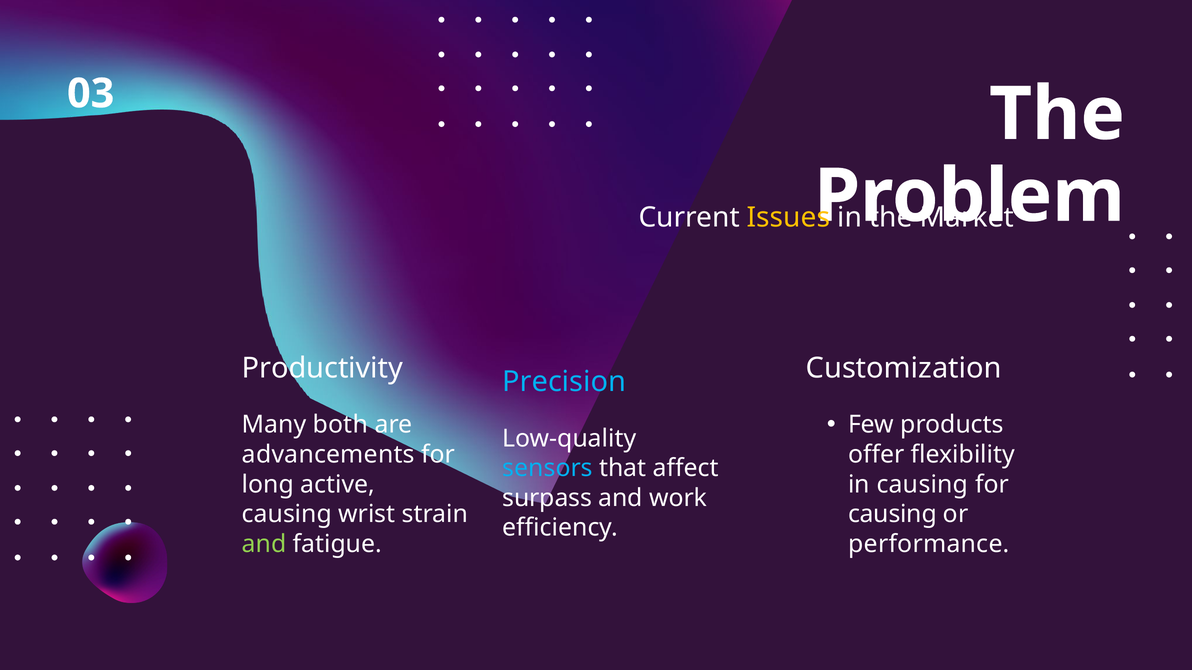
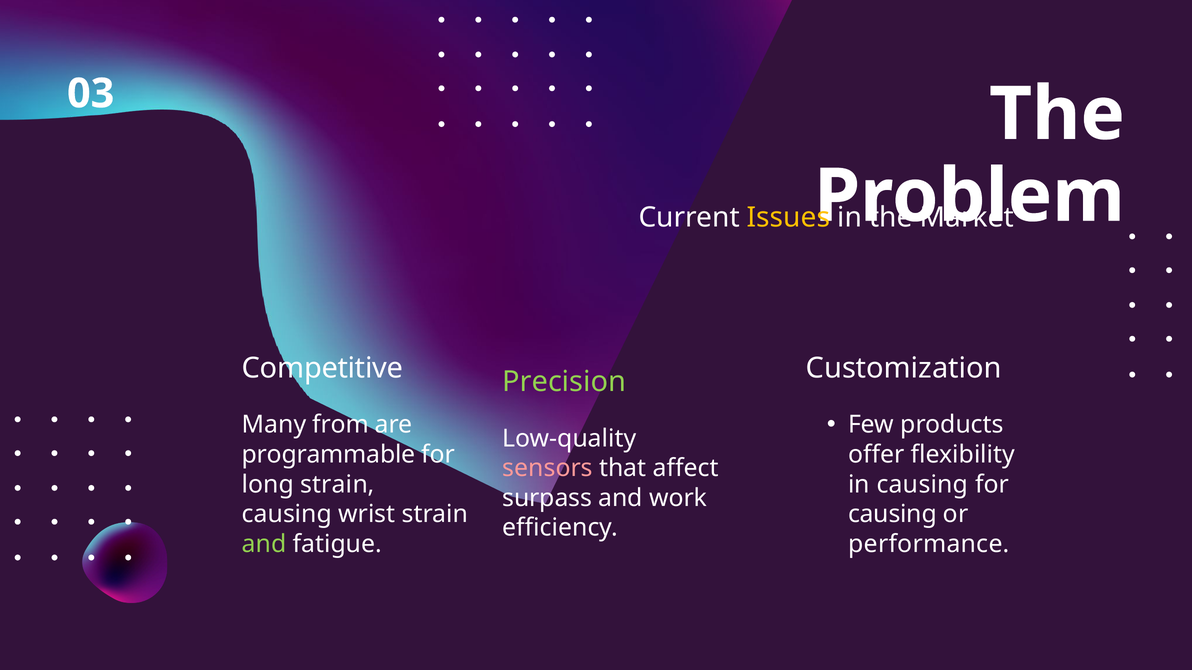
Productivity: Productivity -> Competitive
Precision colour: light blue -> light green
both: both -> from
advancements: advancements -> programmable
sensors colour: light blue -> pink
long active: active -> strain
